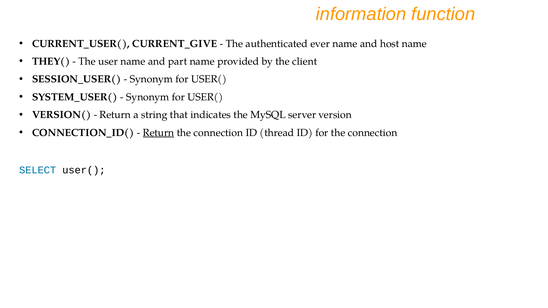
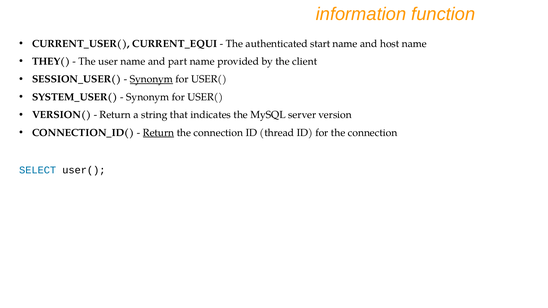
CURRENT_GIVE: CURRENT_GIVE -> CURRENT_EQUI
ever: ever -> start
Synonym at (151, 79) underline: none -> present
